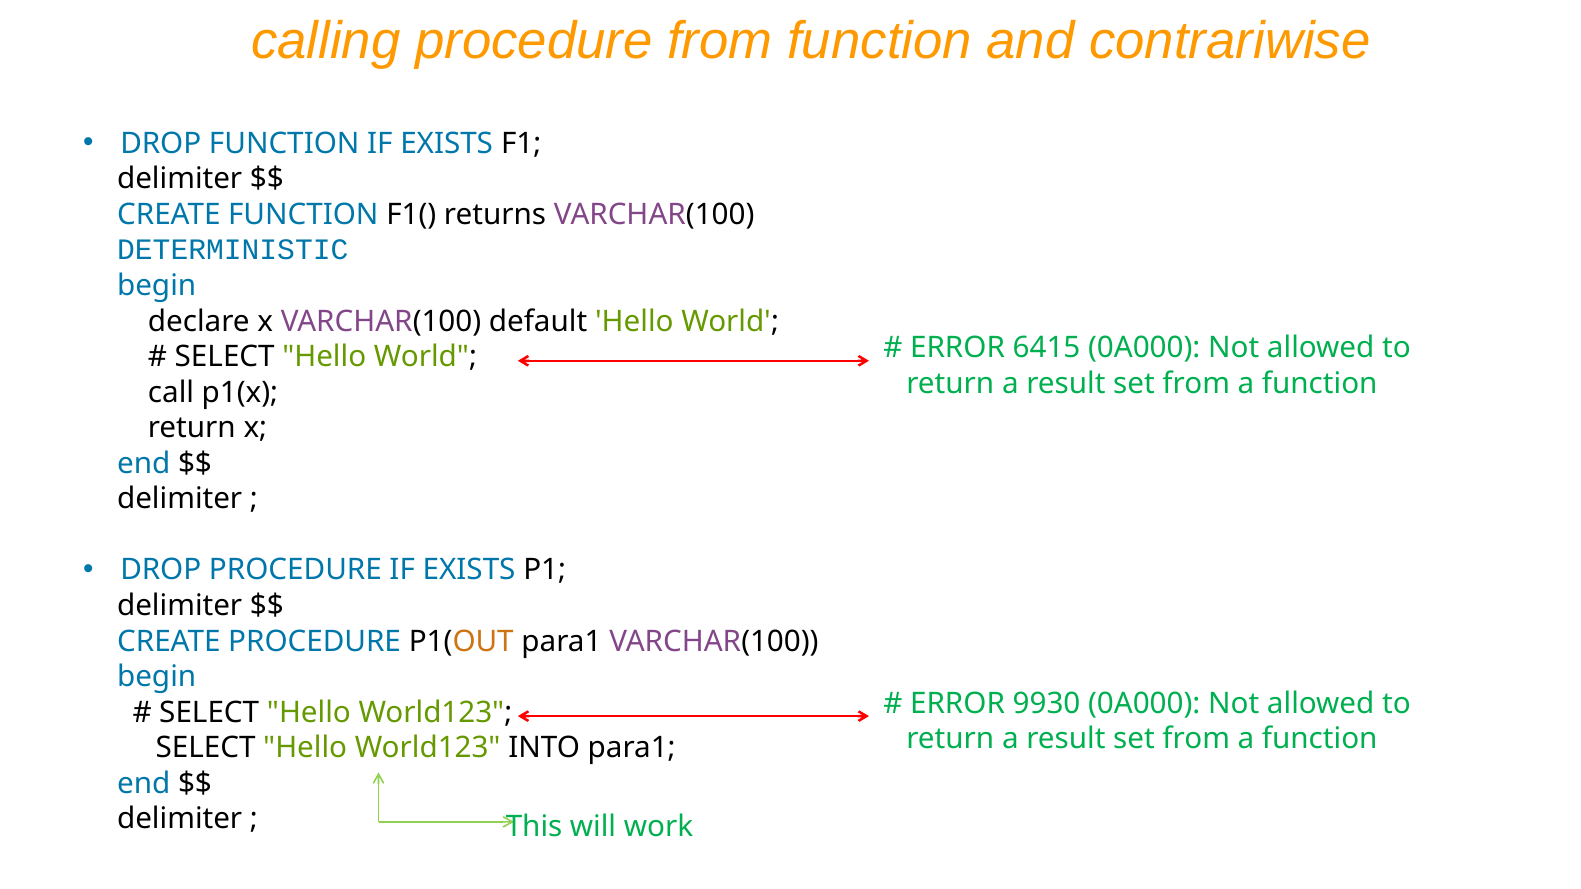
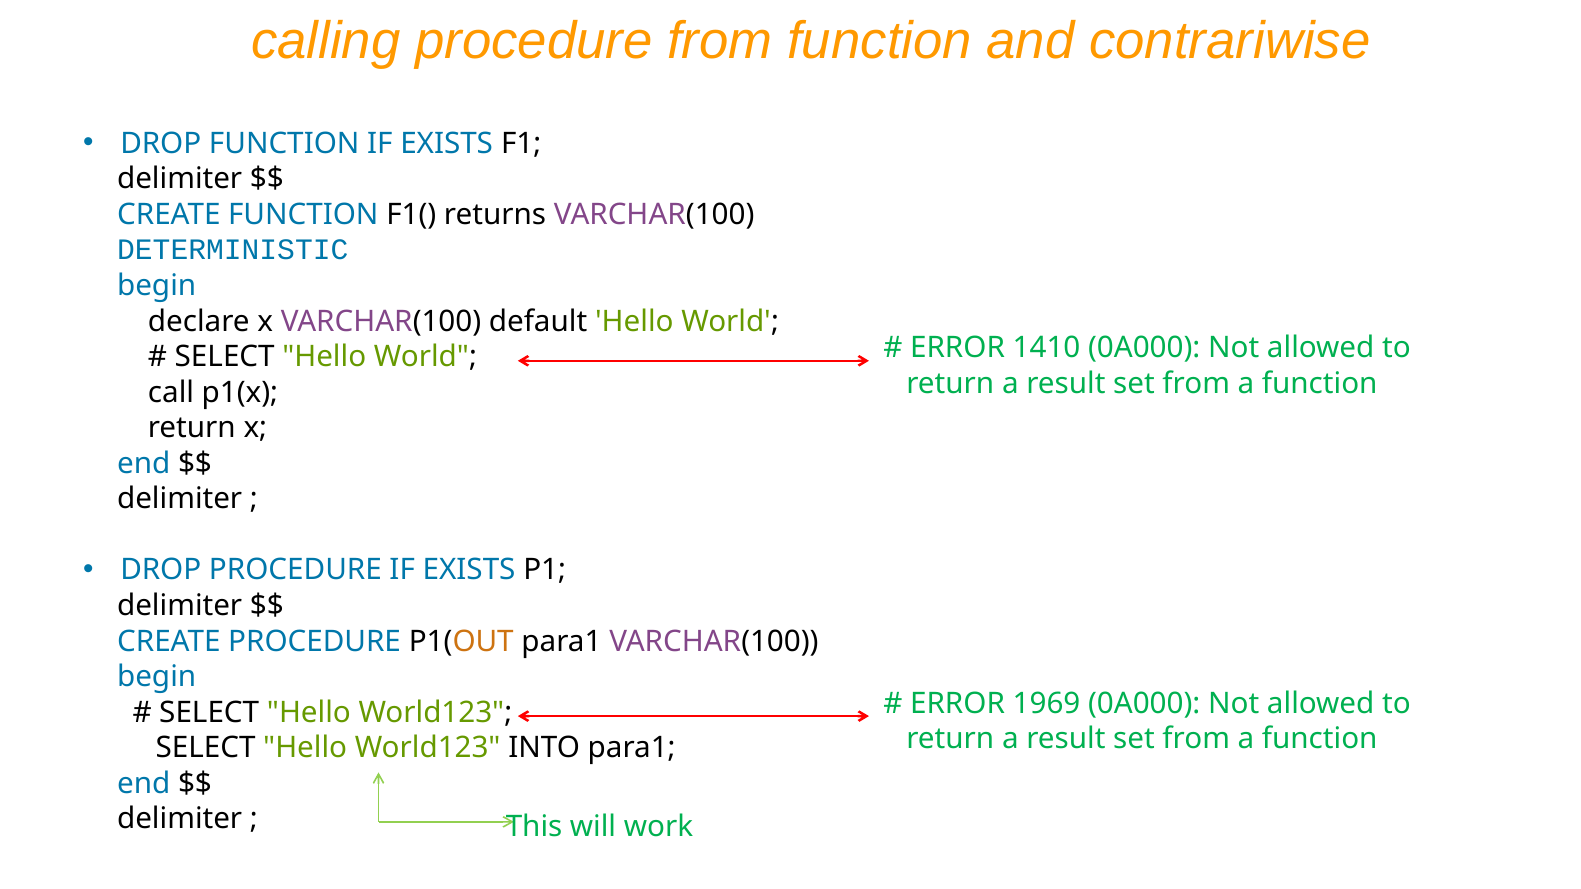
6415: 6415 -> 1410
9930: 9930 -> 1969
